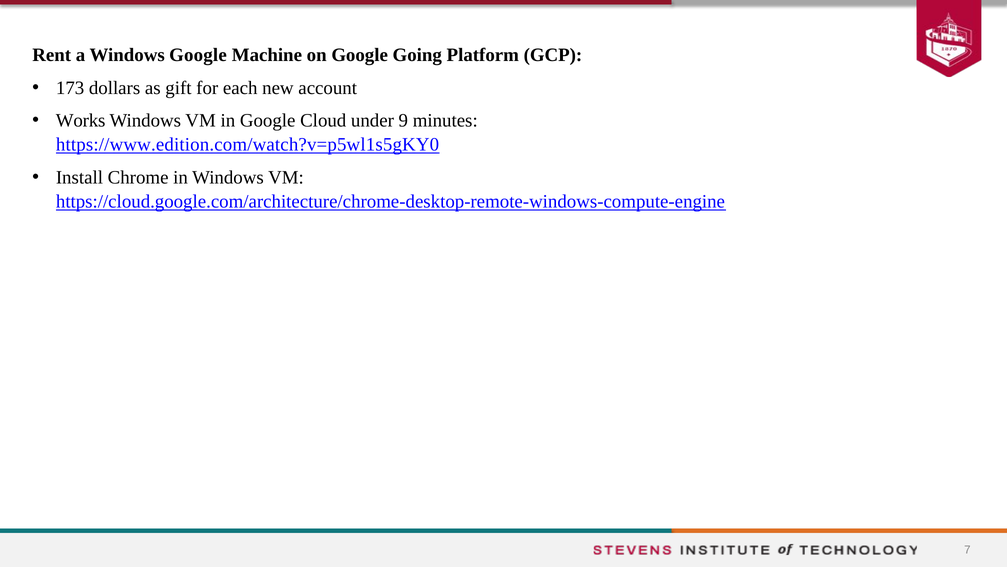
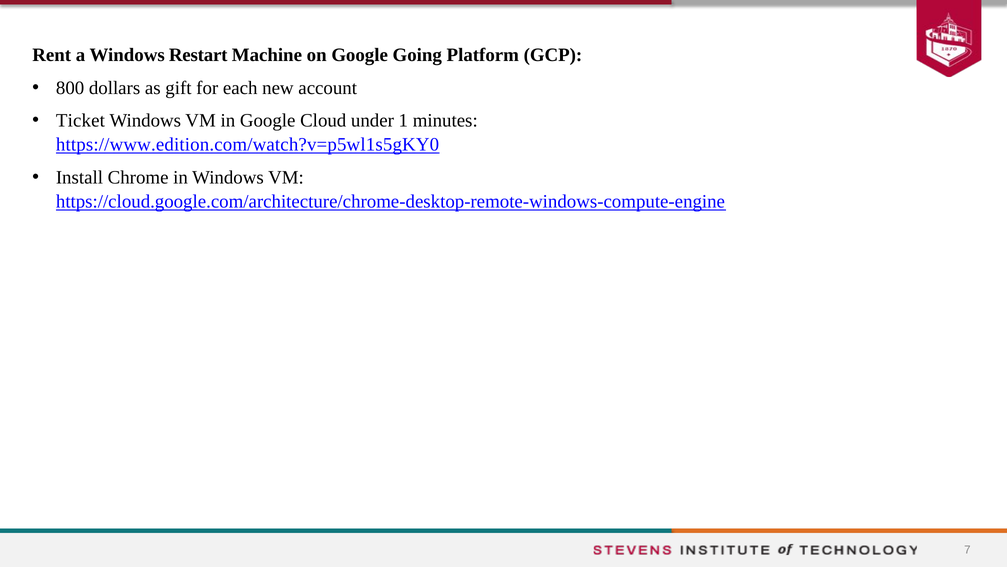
Windows Google: Google -> Restart
173: 173 -> 800
Works: Works -> Ticket
9: 9 -> 1
